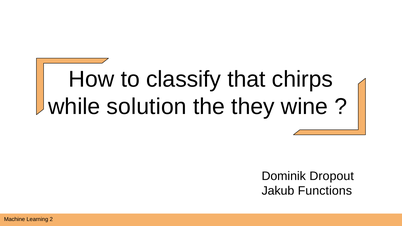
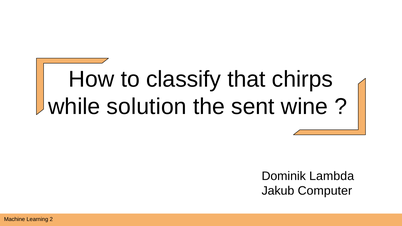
they: they -> sent
Dropout: Dropout -> Lambda
Functions: Functions -> Computer
